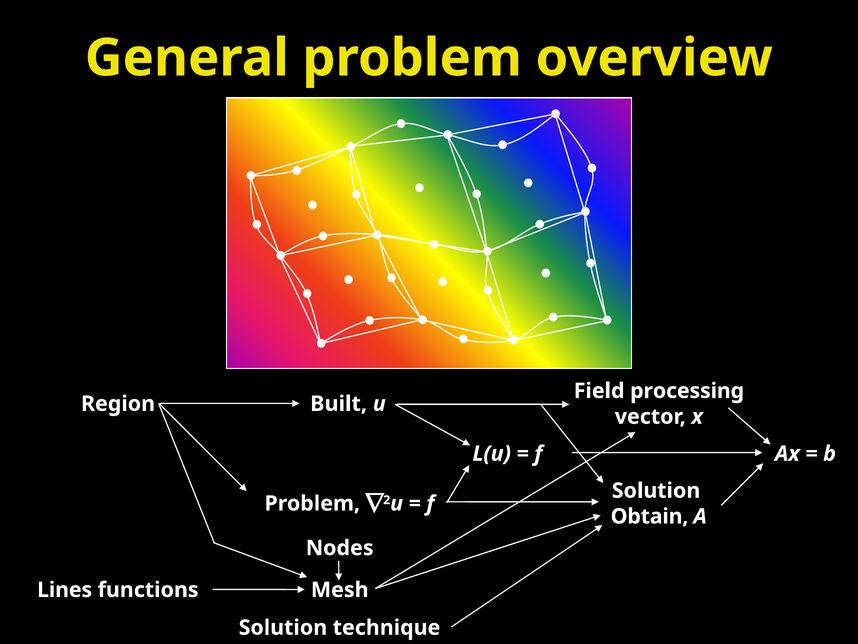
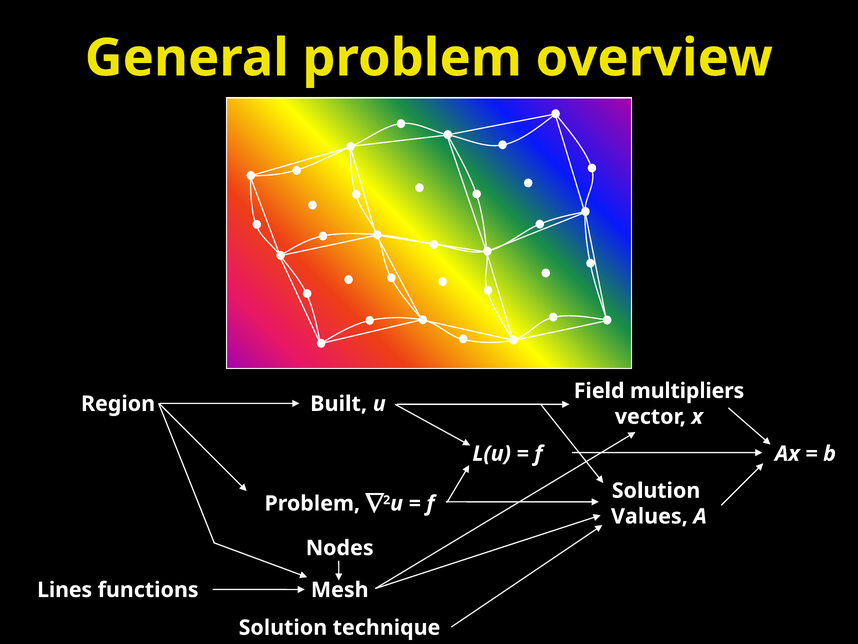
processing: processing -> multipliers
Obtain: Obtain -> Values
